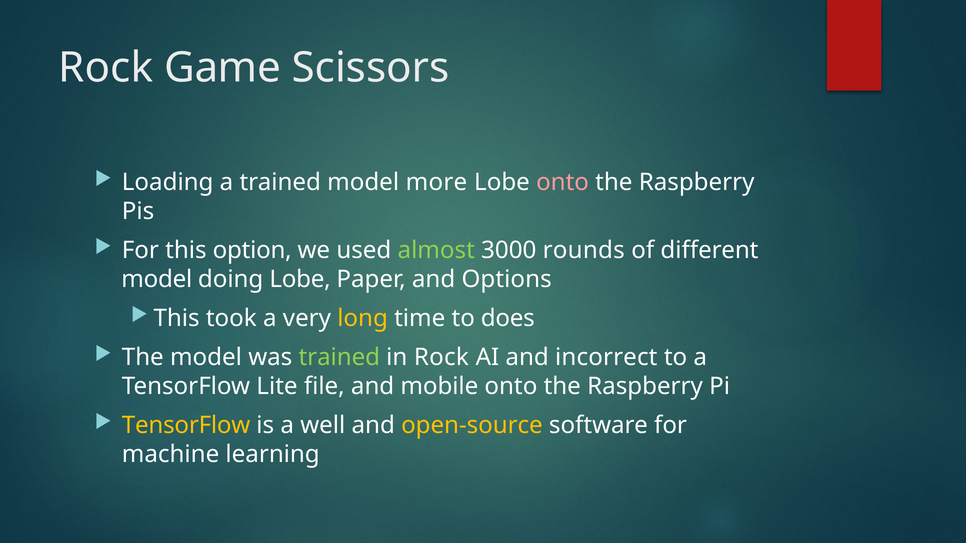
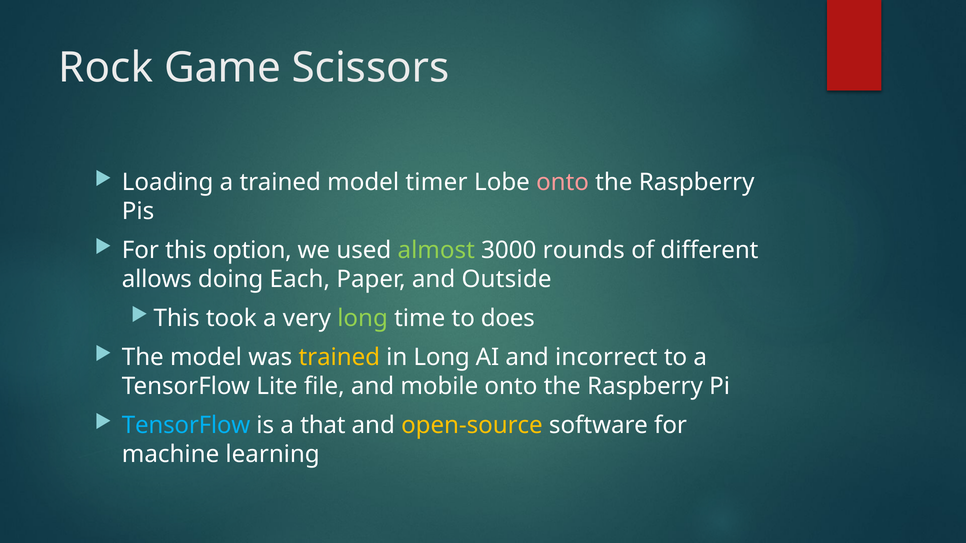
more: more -> timer
model at (157, 279): model -> allows
doing Lobe: Lobe -> Each
Options: Options -> Outside
long at (363, 319) colour: yellow -> light green
trained at (339, 358) colour: light green -> yellow
in Rock: Rock -> Long
TensorFlow at (186, 426) colour: yellow -> light blue
well: well -> that
